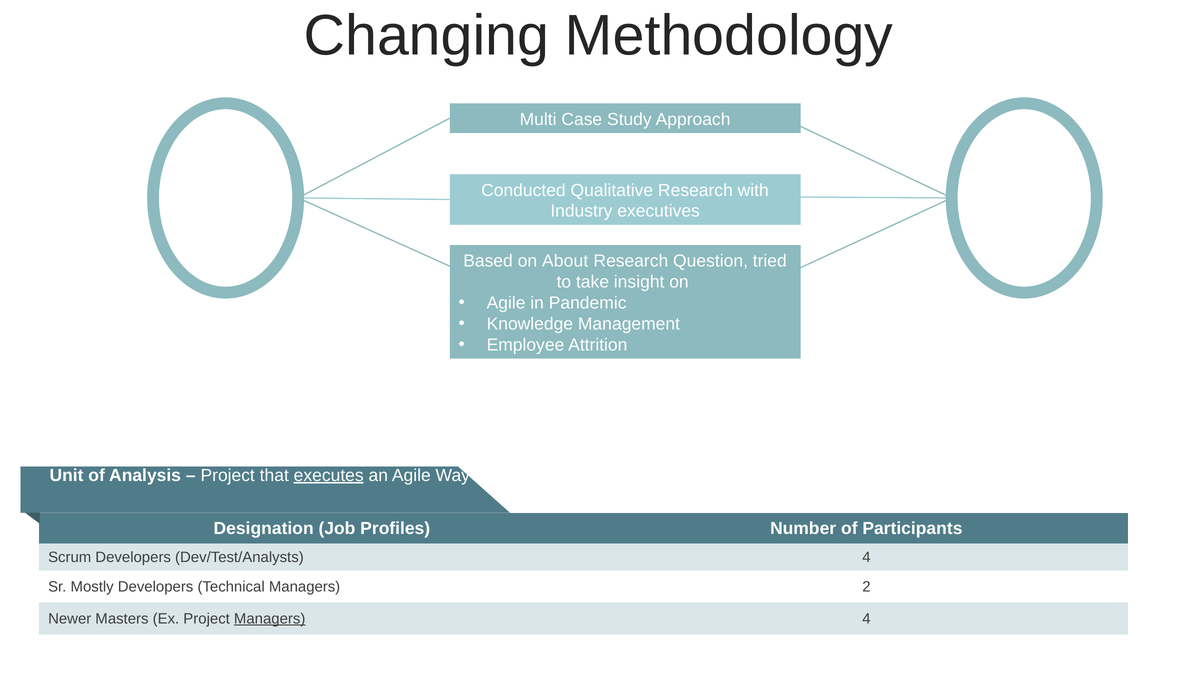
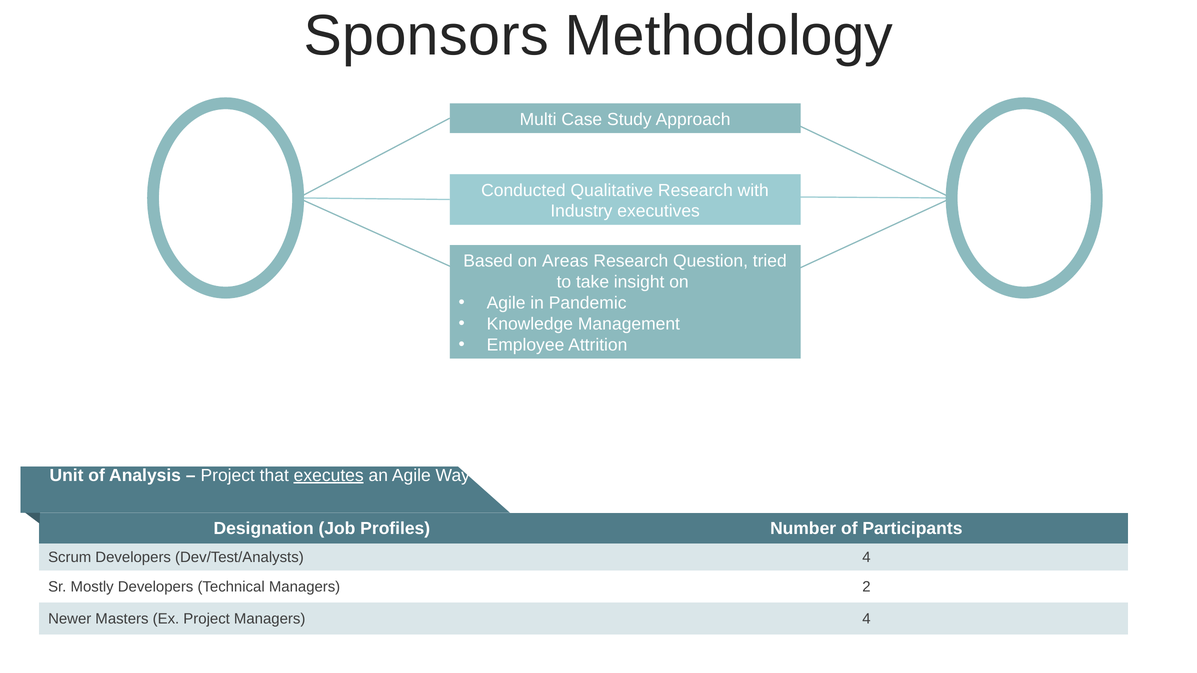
Changing: Changing -> Sponsors
About: About -> Areas
Managers at (270, 619) underline: present -> none
